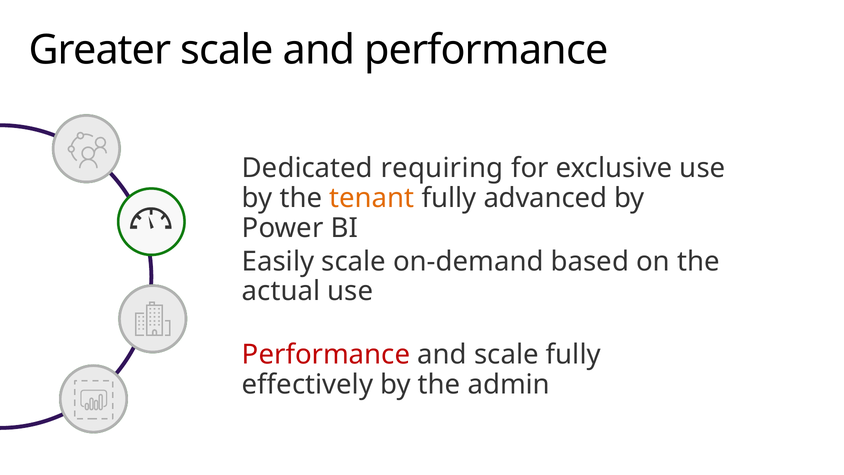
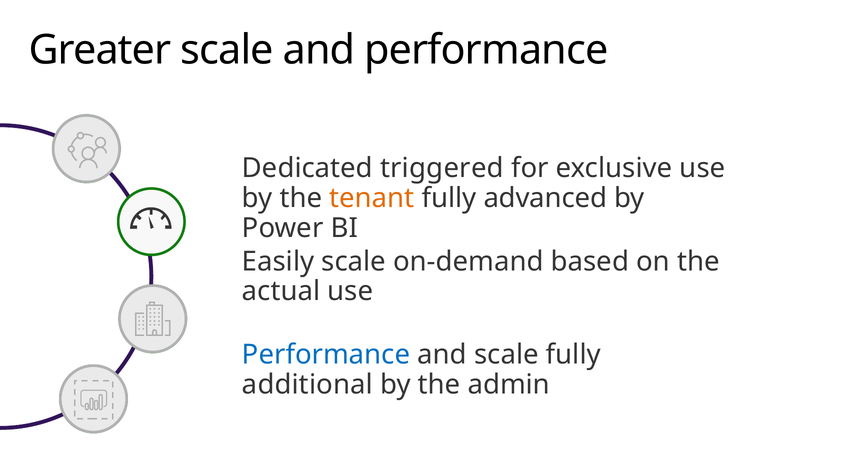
requiring: requiring -> triggered
Performance at (326, 354) colour: red -> blue
effectively: effectively -> additional
